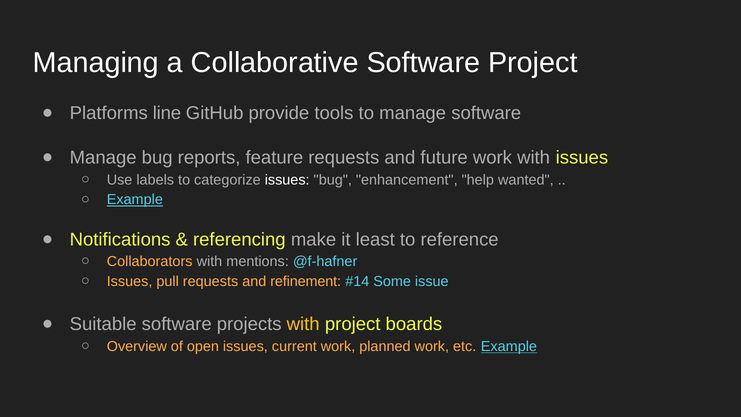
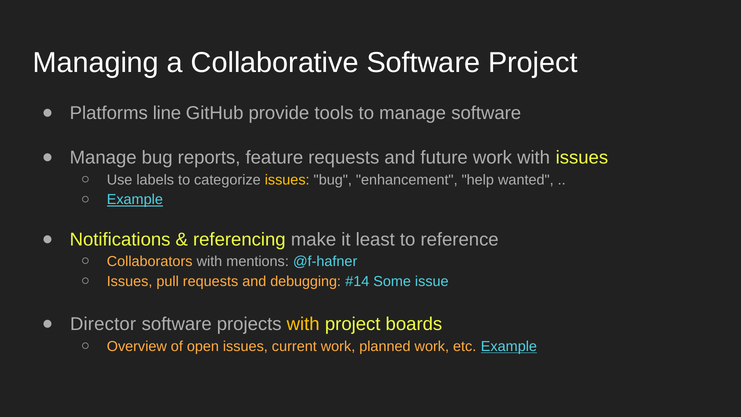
issues at (287, 180) colour: white -> yellow
refinement: refinement -> debugging
Suitable: Suitable -> Director
